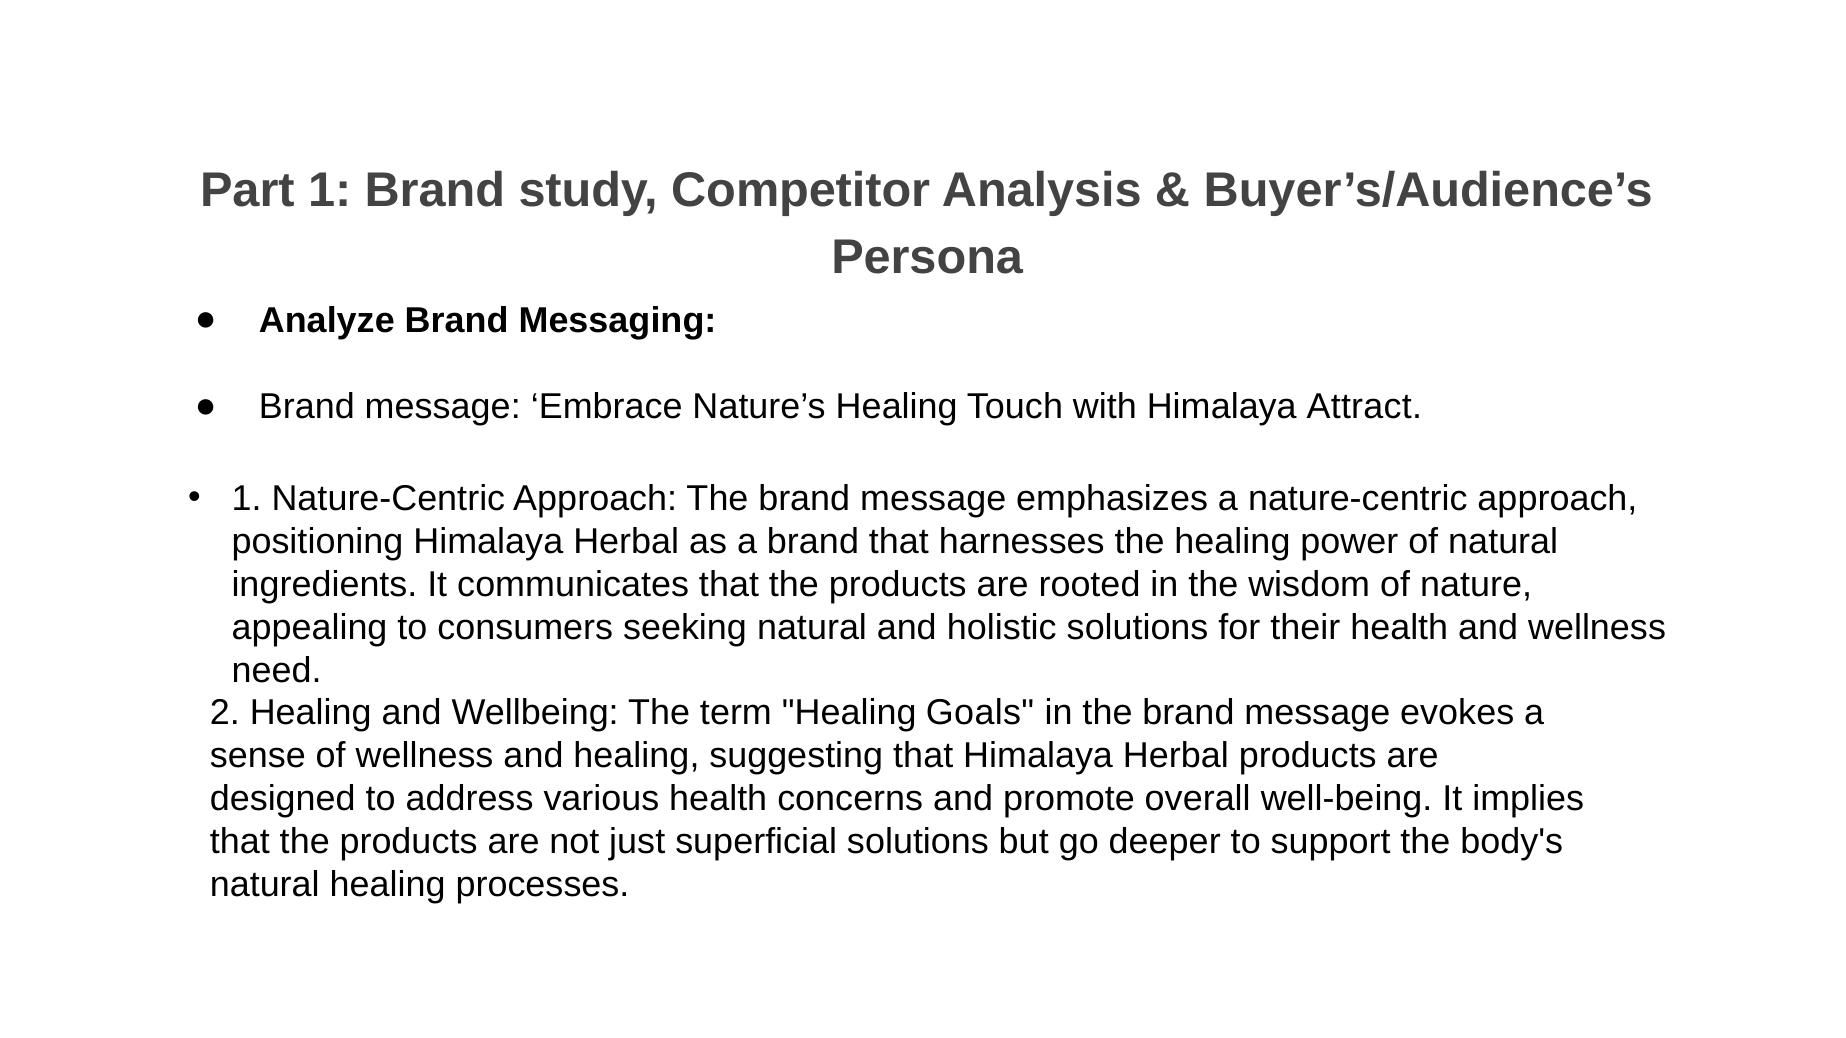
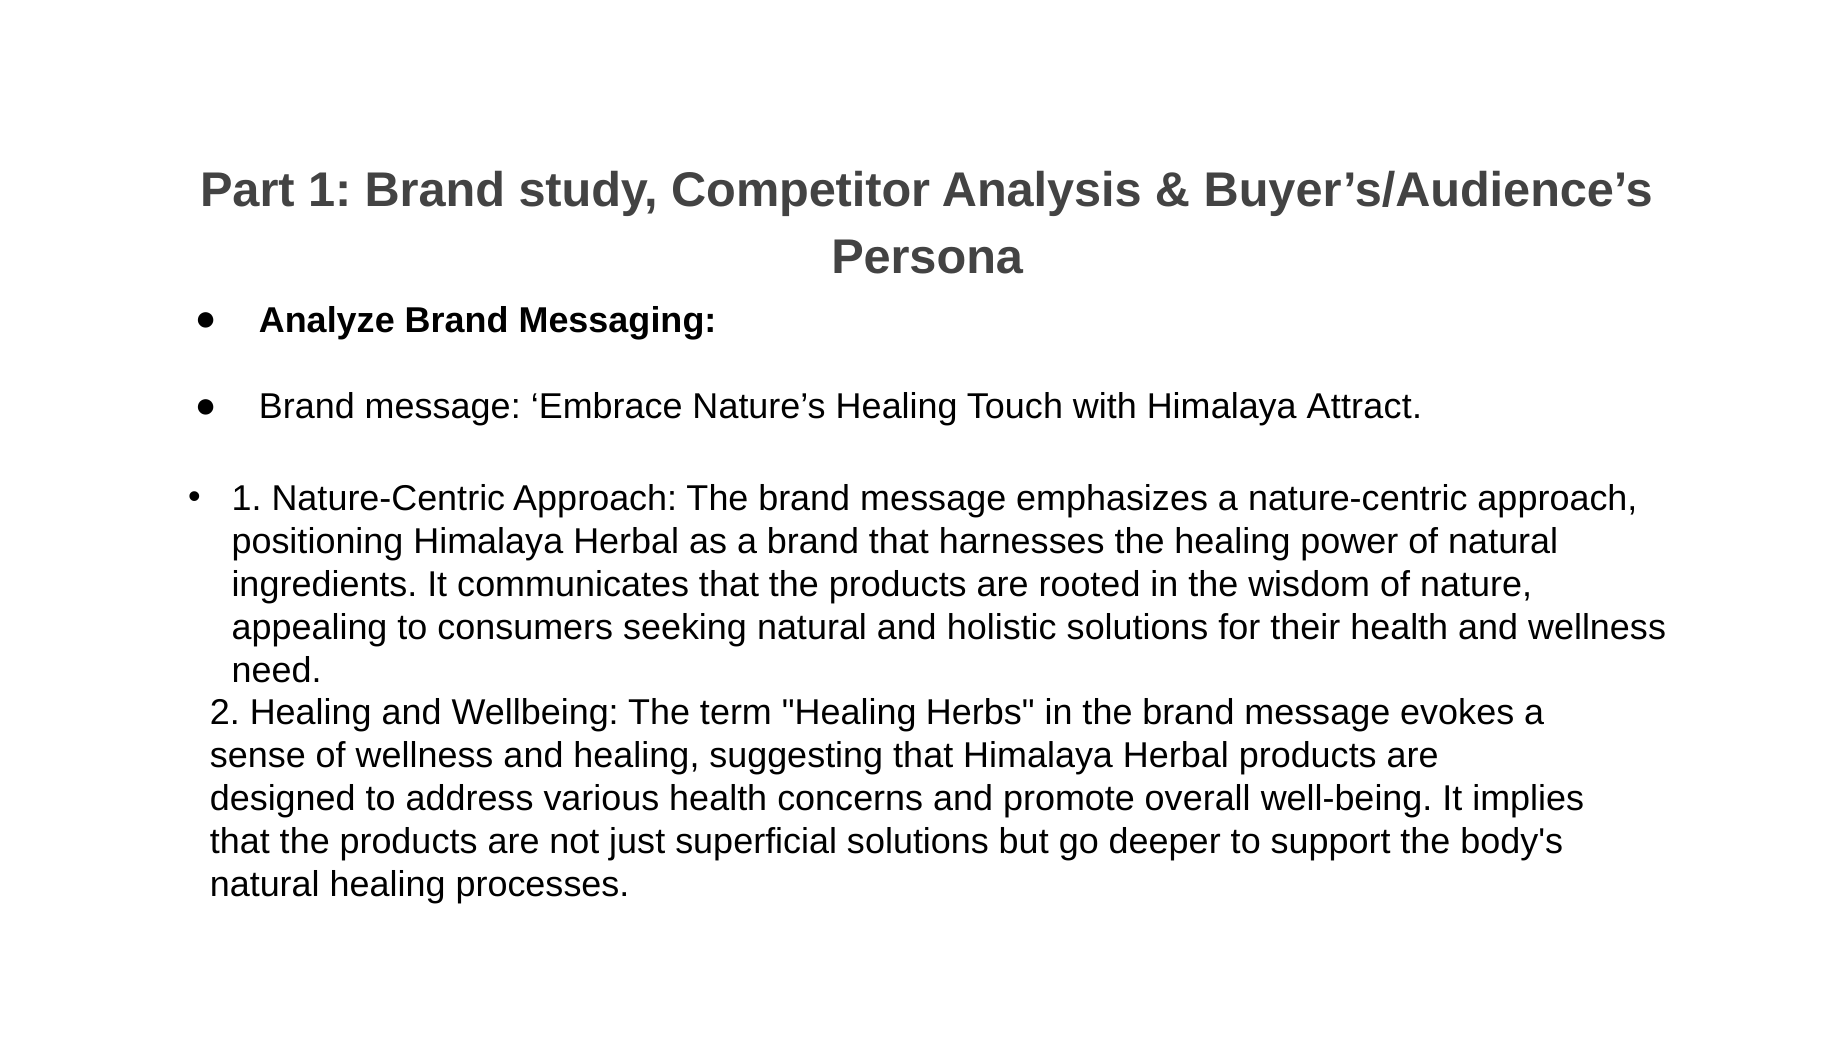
Goals: Goals -> Herbs
